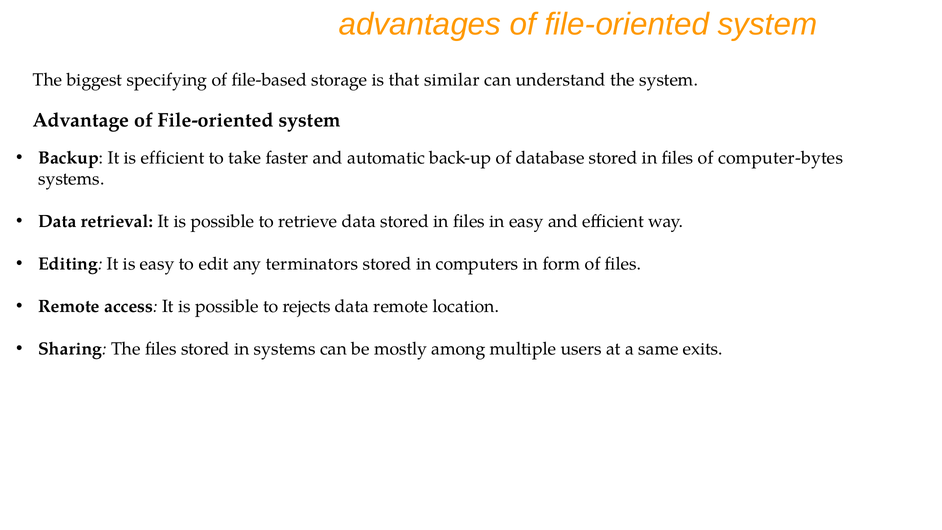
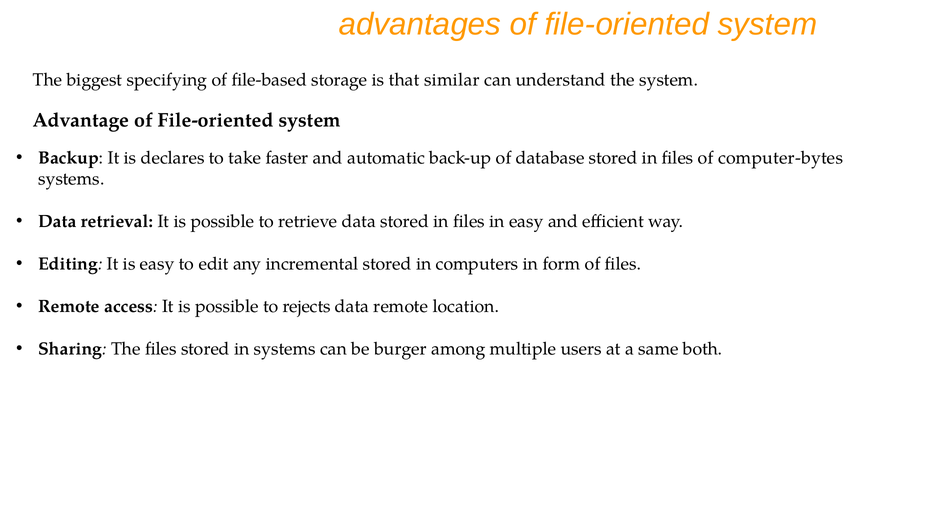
is efficient: efficient -> declares
terminators: terminators -> incremental
mostly: mostly -> burger
exits: exits -> both
